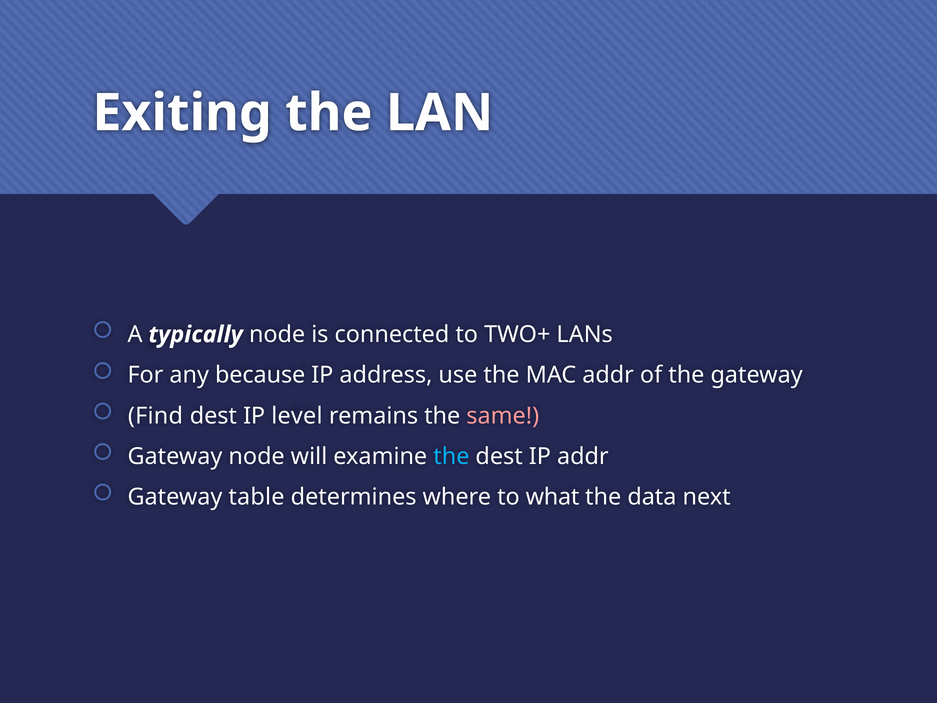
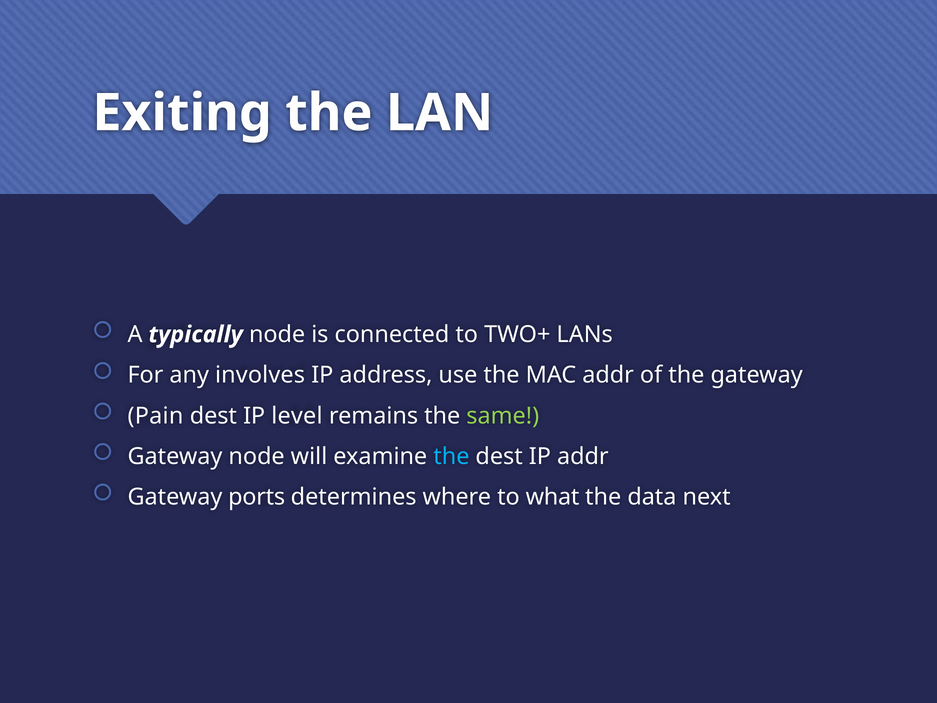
because: because -> involves
Find: Find -> Pain
same colour: pink -> light green
table: table -> ports
